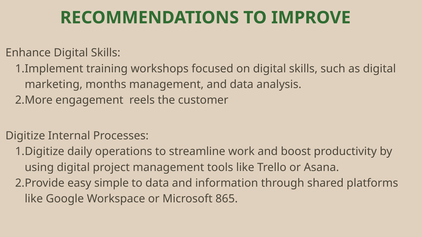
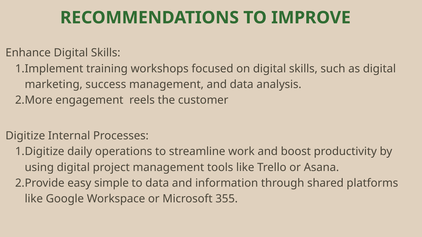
months: months -> success
865: 865 -> 355
